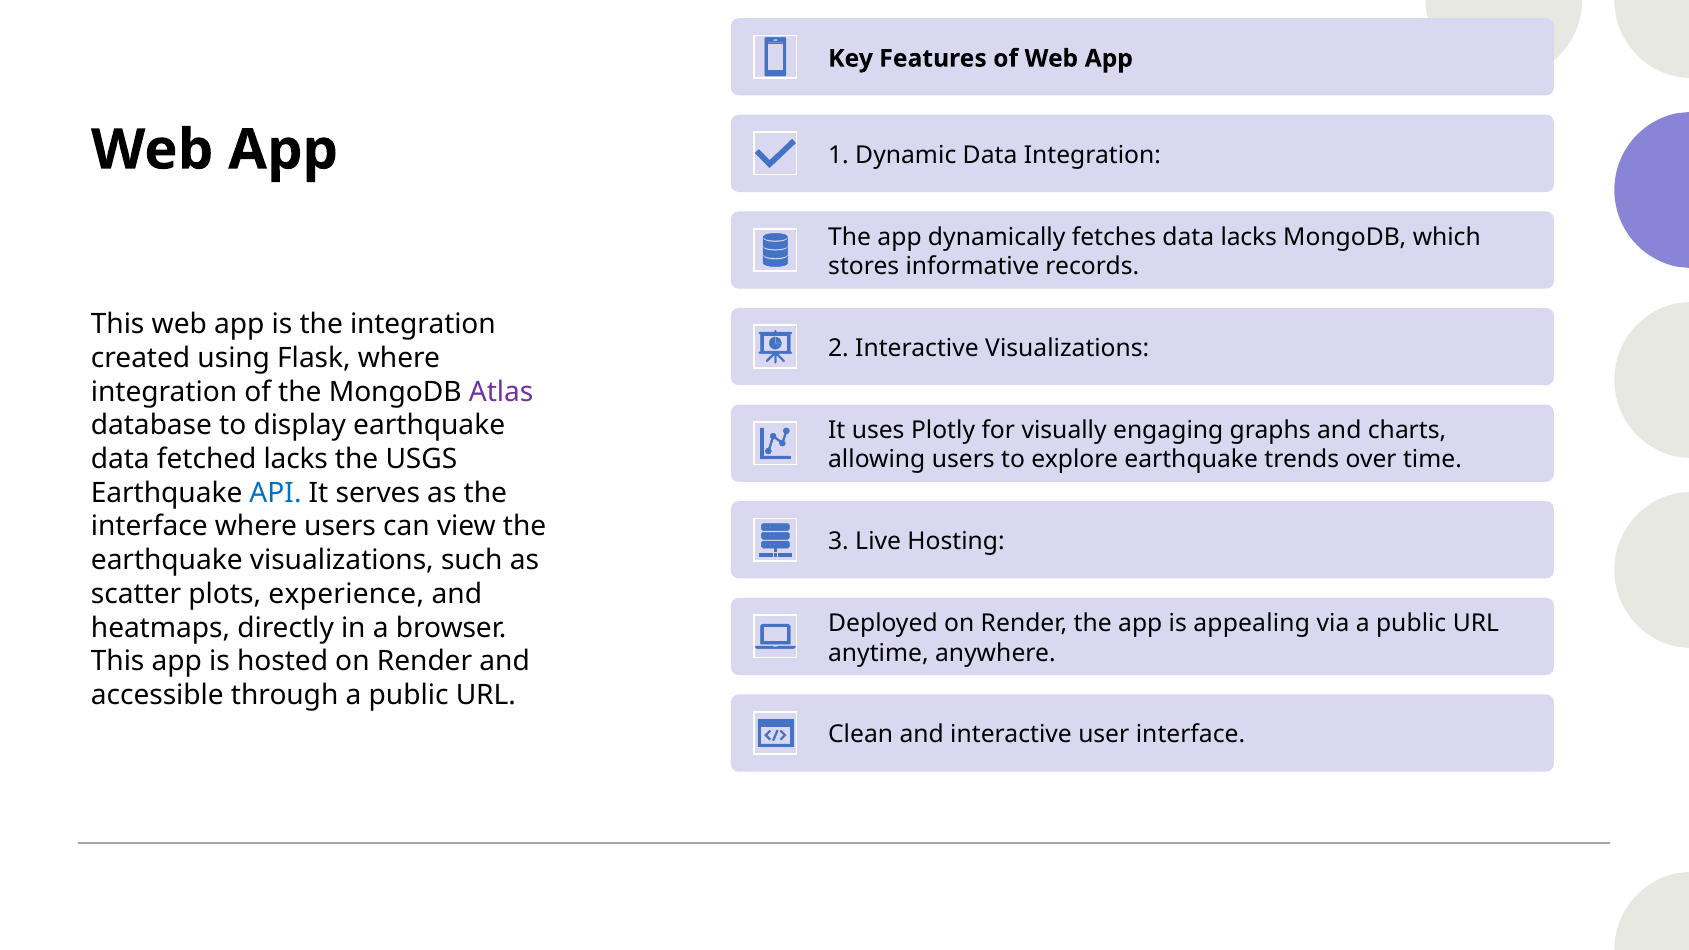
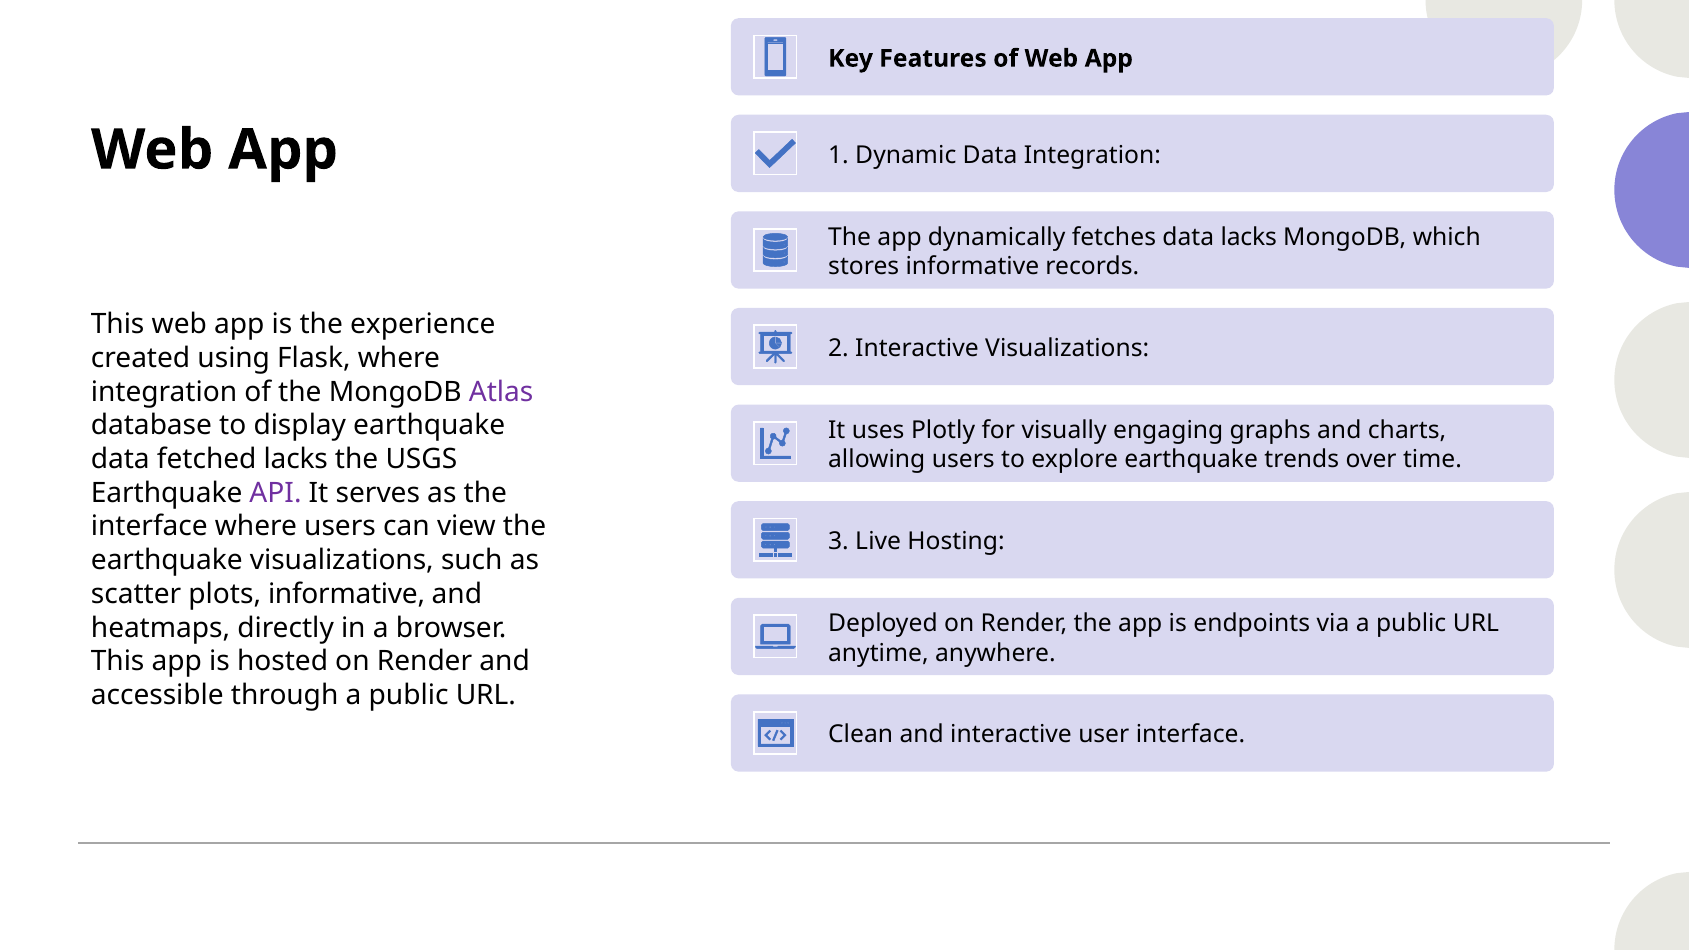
the integration: integration -> experience
API colour: blue -> purple
plots experience: experience -> informative
appealing: appealing -> endpoints
